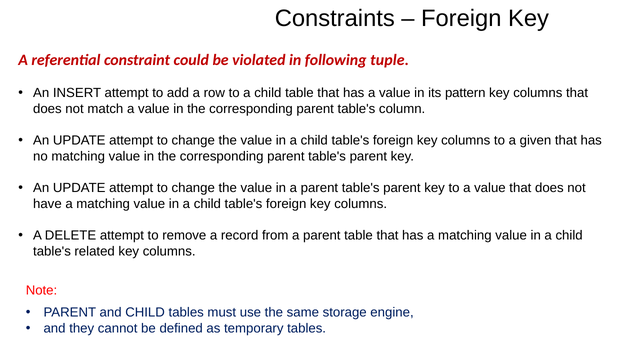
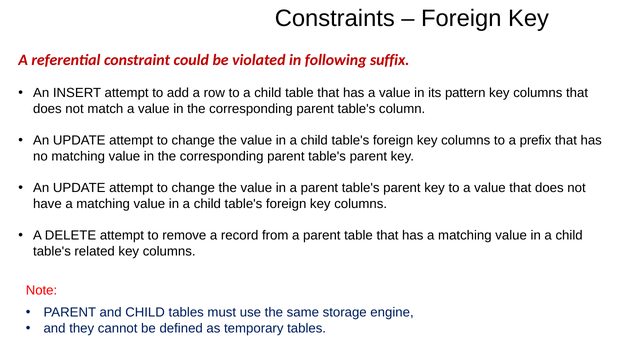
tuple: tuple -> suffix
given: given -> prefix
